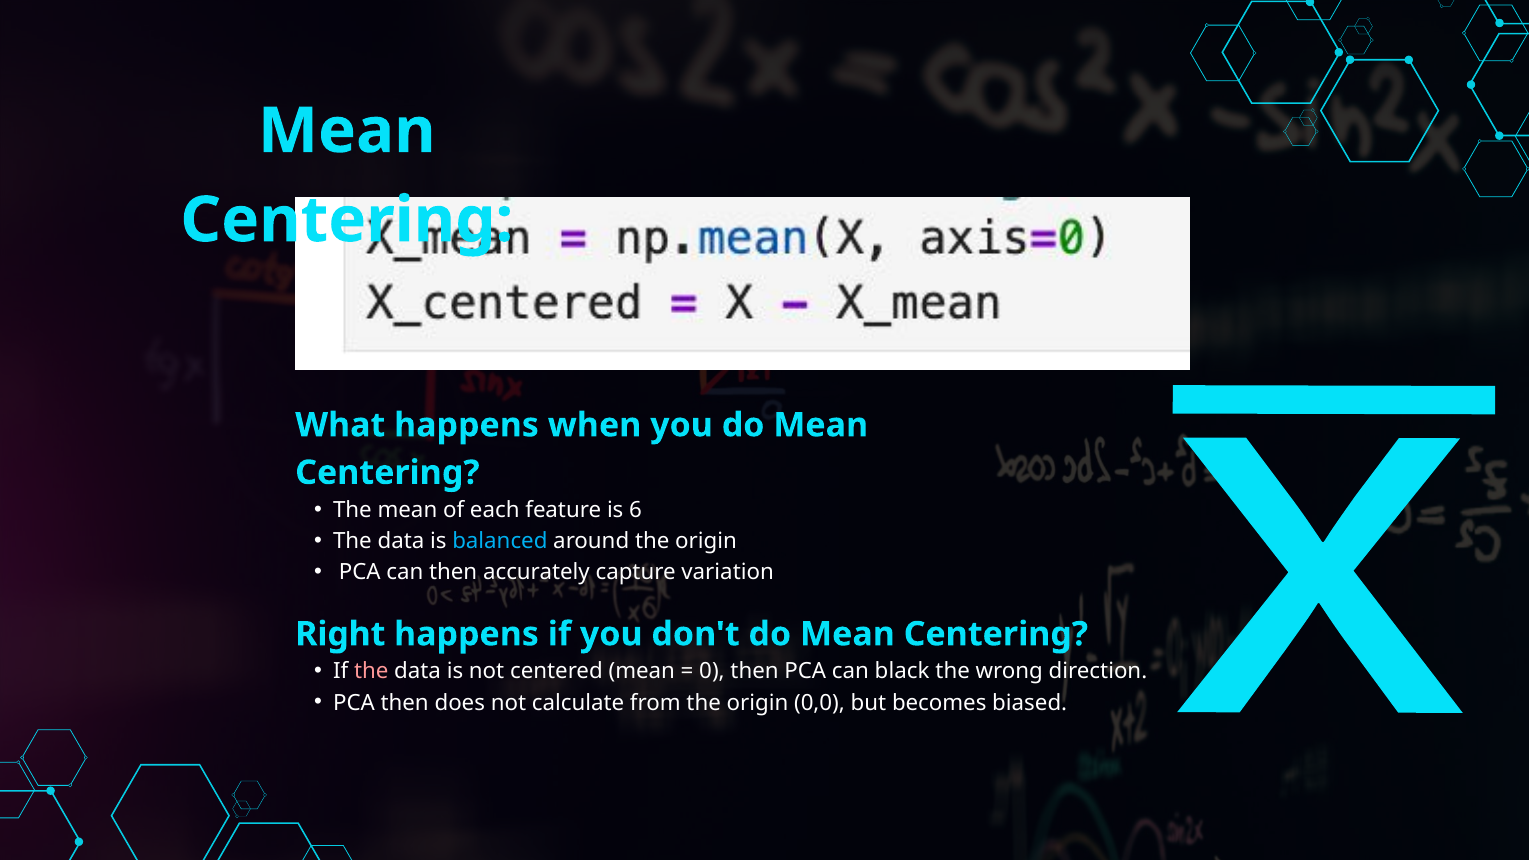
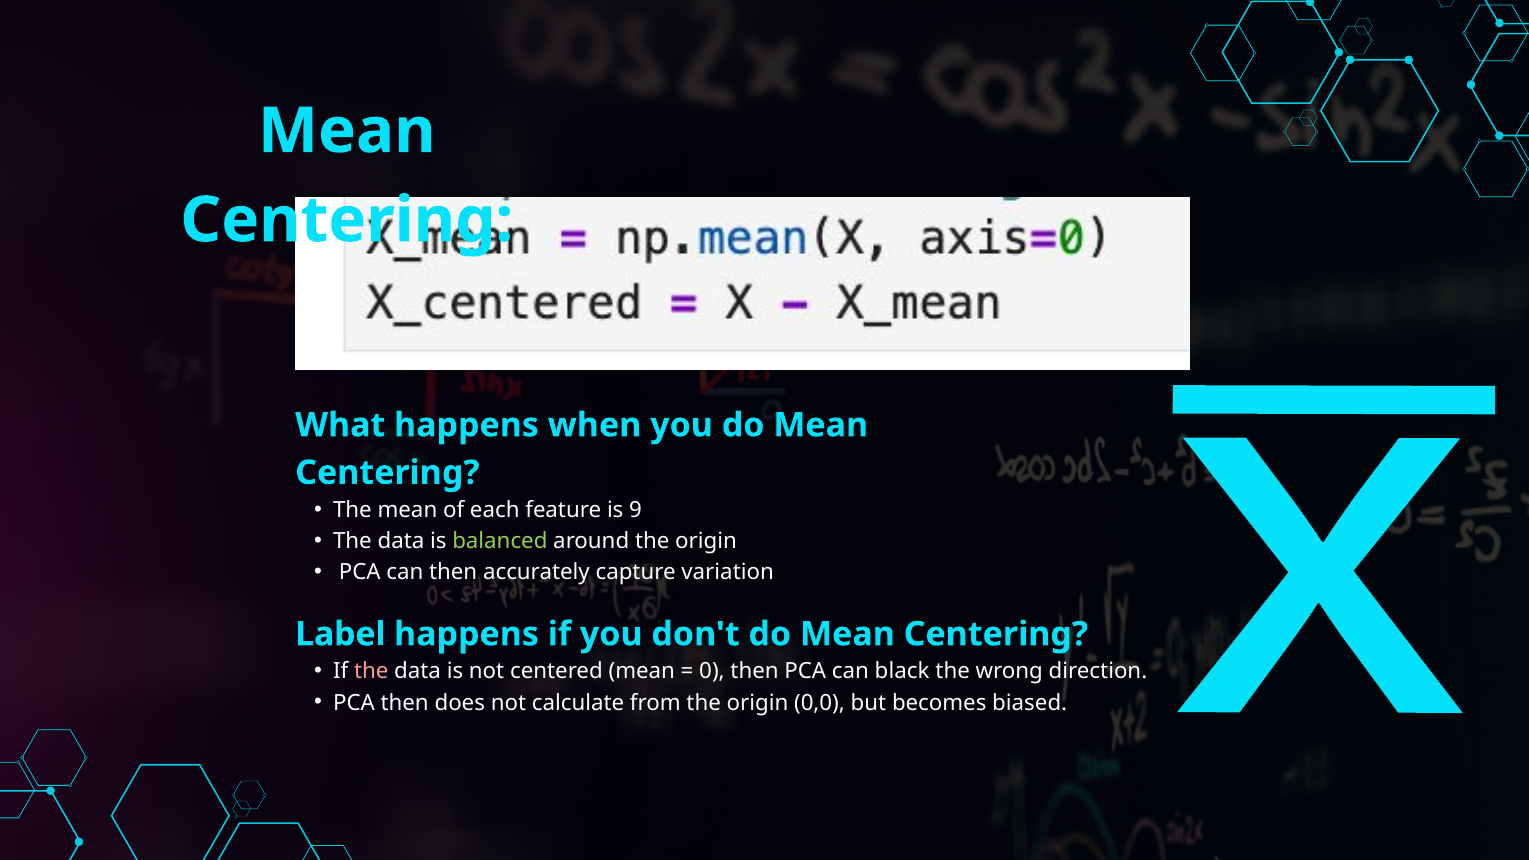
6: 6 -> 9
balanced colour: light blue -> light green
Right: Right -> Label
